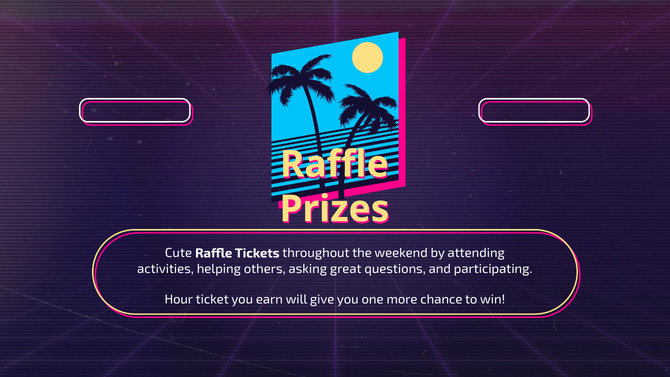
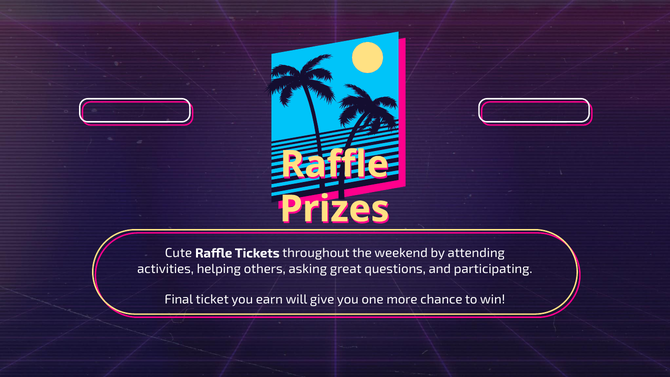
Hour: Hour -> Final
